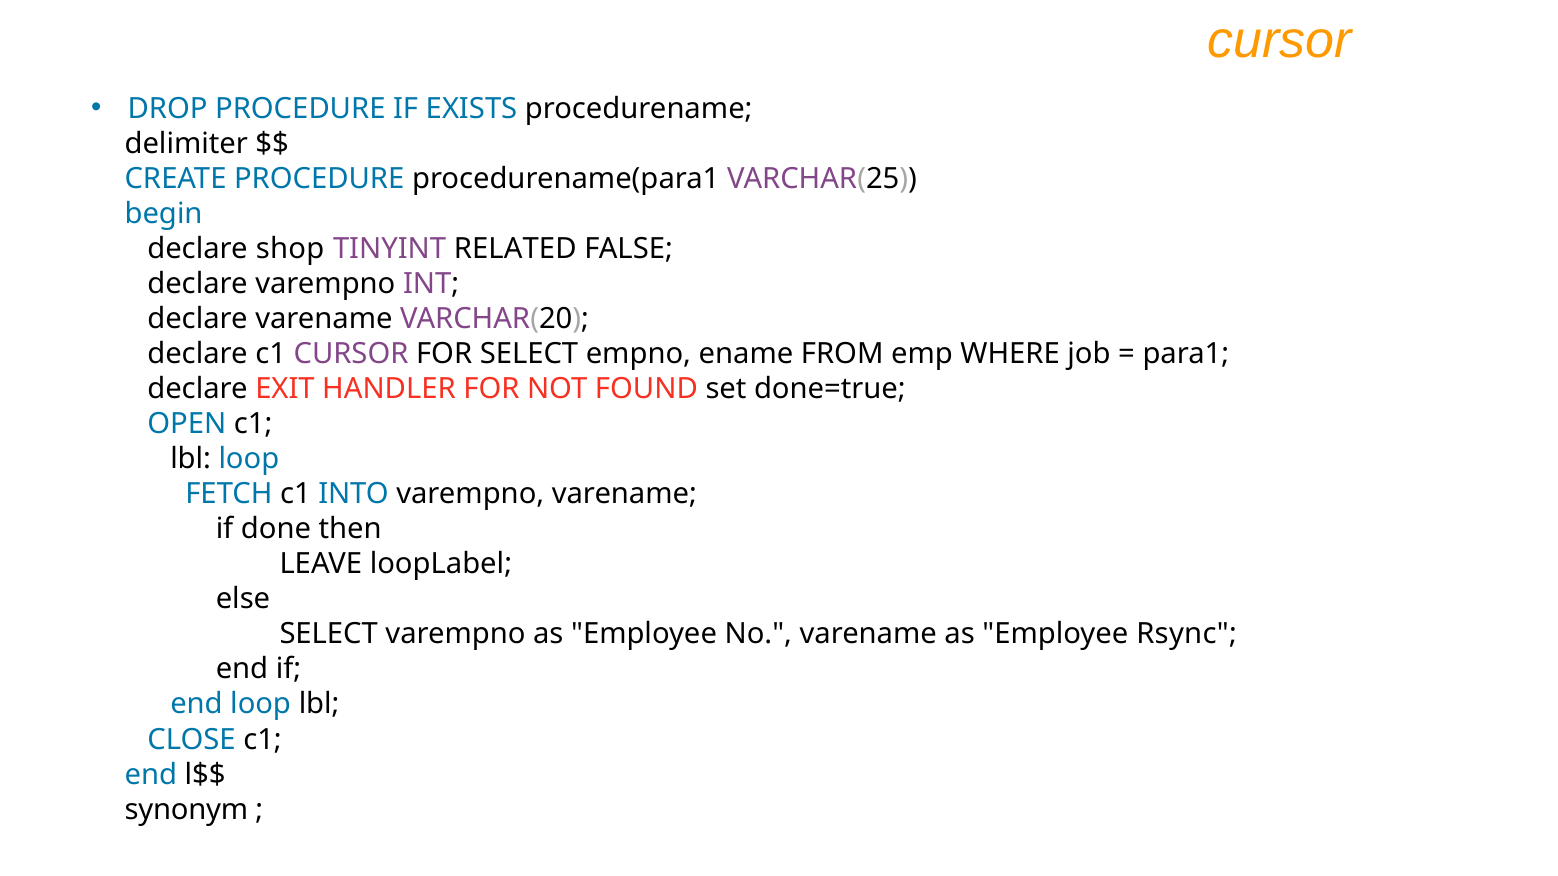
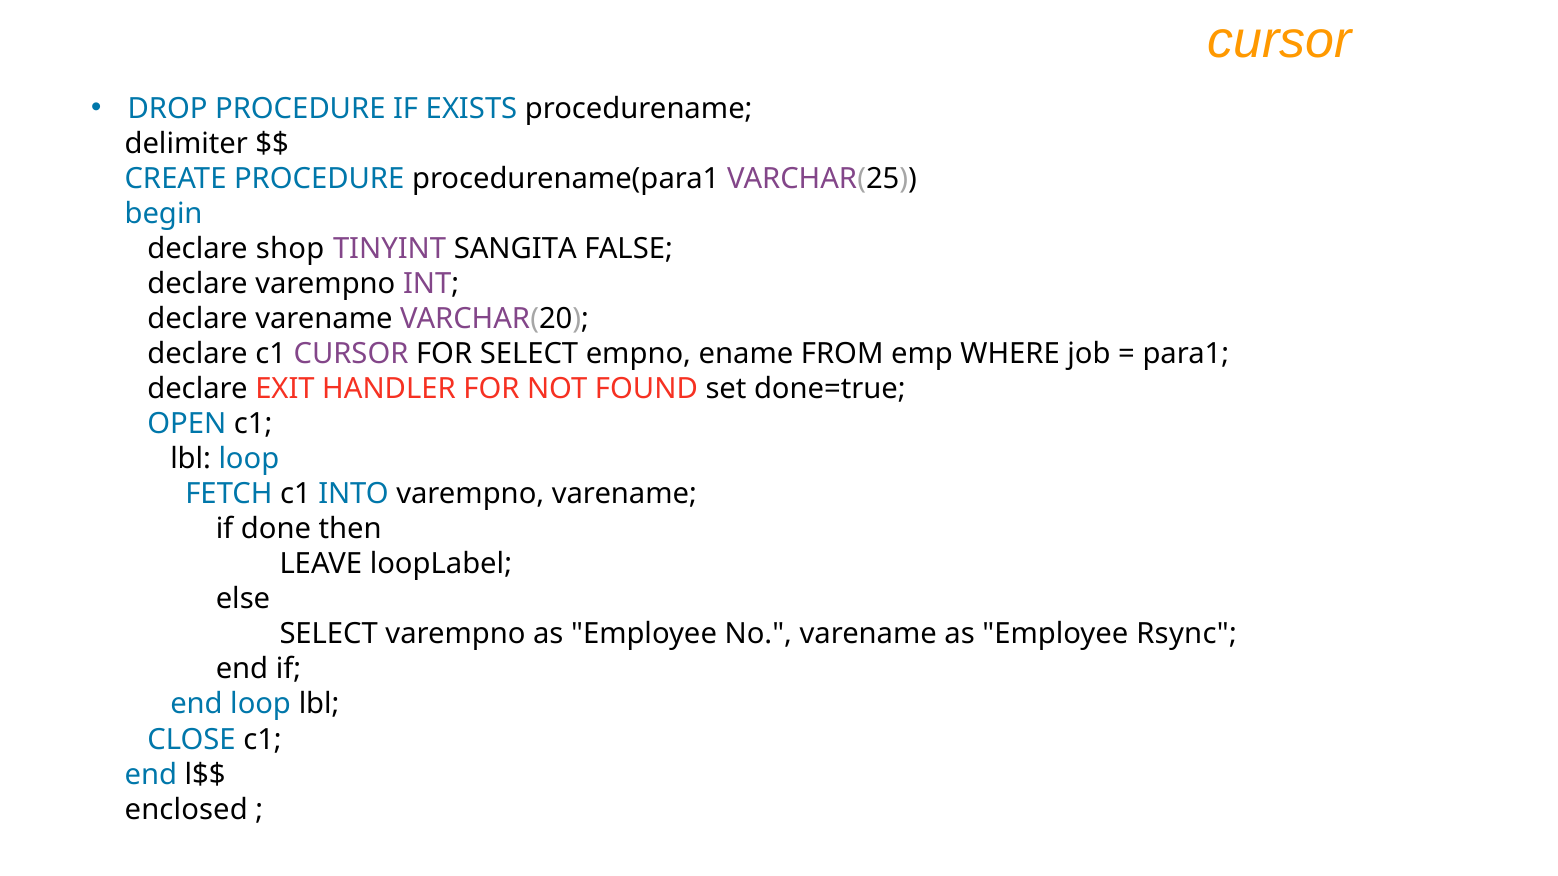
RELATED: RELATED -> SANGITA
synonym: synonym -> enclosed
